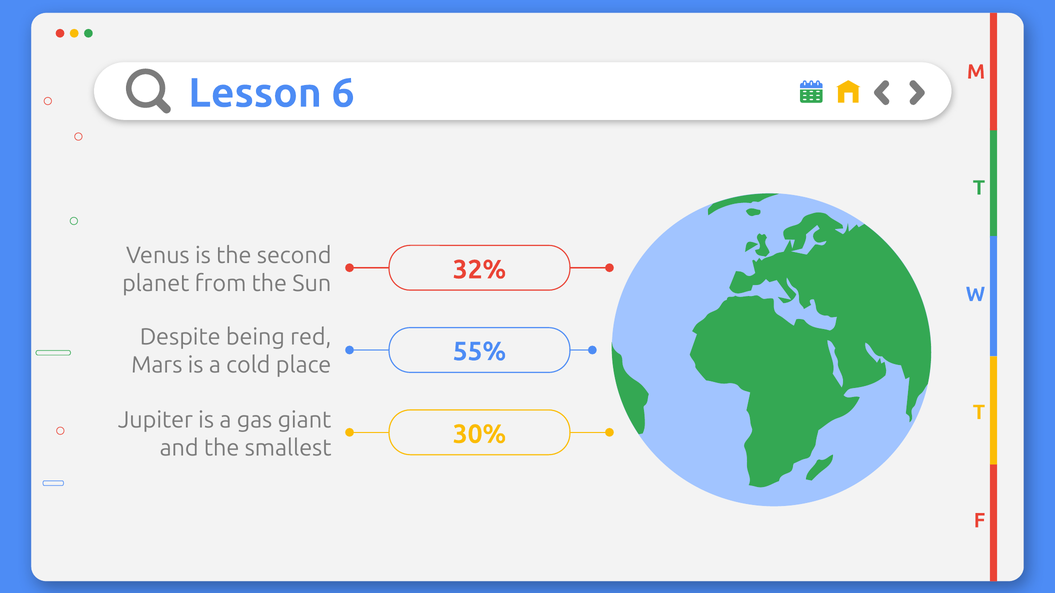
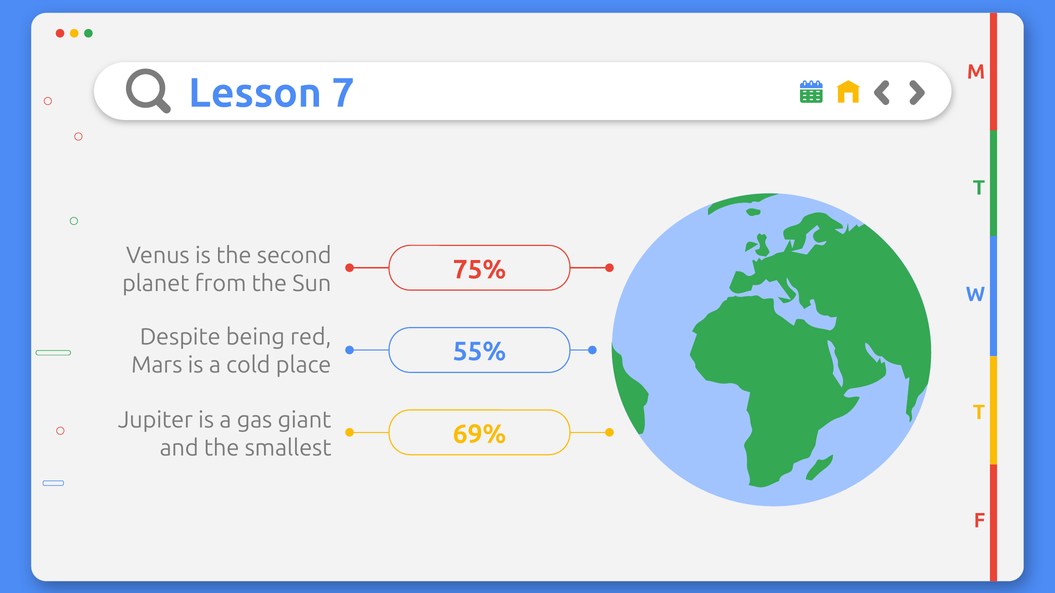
6: 6 -> 7
32%: 32% -> 75%
30%: 30% -> 69%
